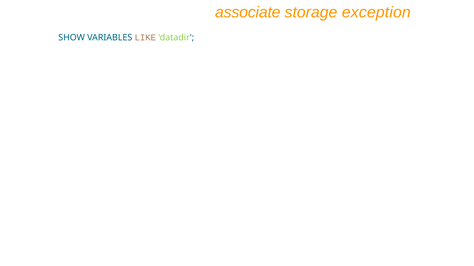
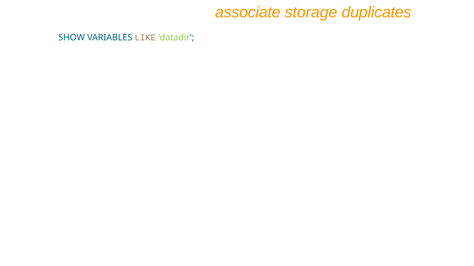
exception: exception -> duplicates
